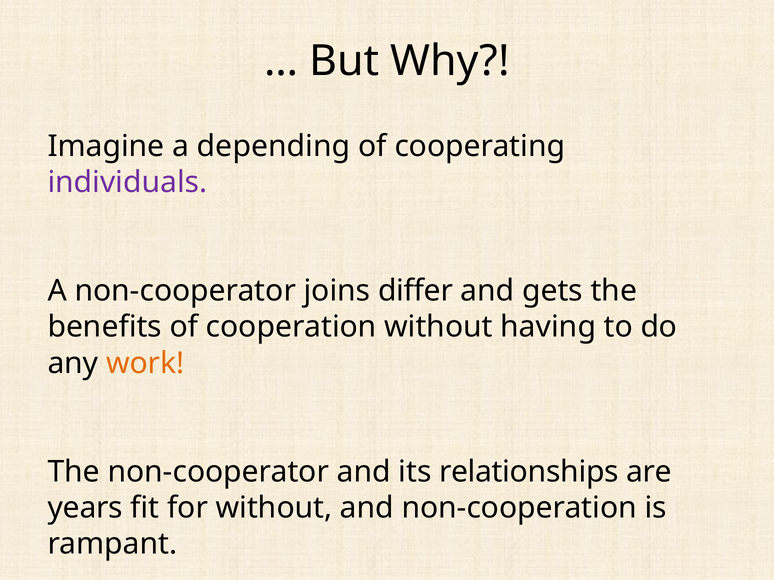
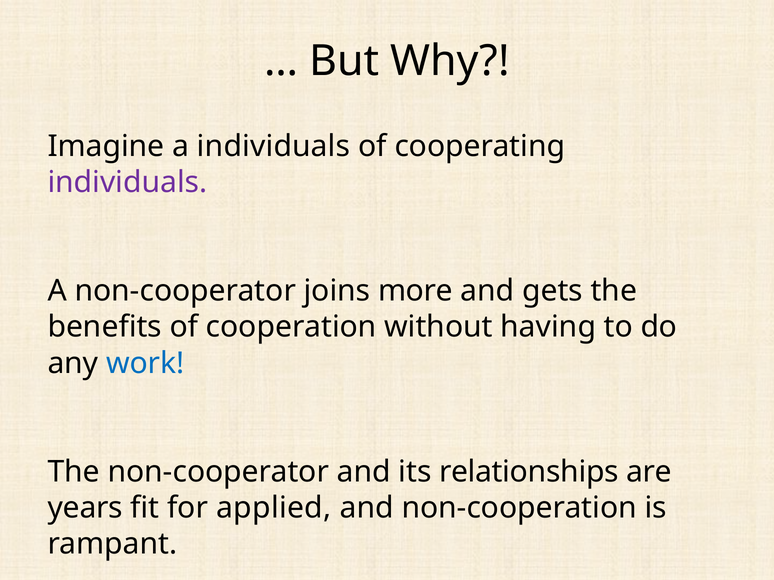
a depending: depending -> individuals
differ: differ -> more
work colour: orange -> blue
for without: without -> applied
